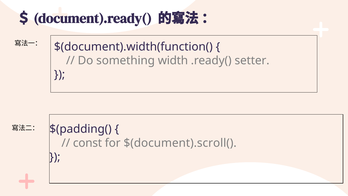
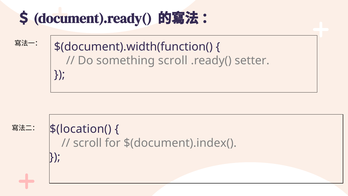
something width: width -> scroll
$(padding(: $(padding( -> $(location(
const at (87, 143): const -> scroll
$(document).scroll(: $(document).scroll( -> $(document).index(
